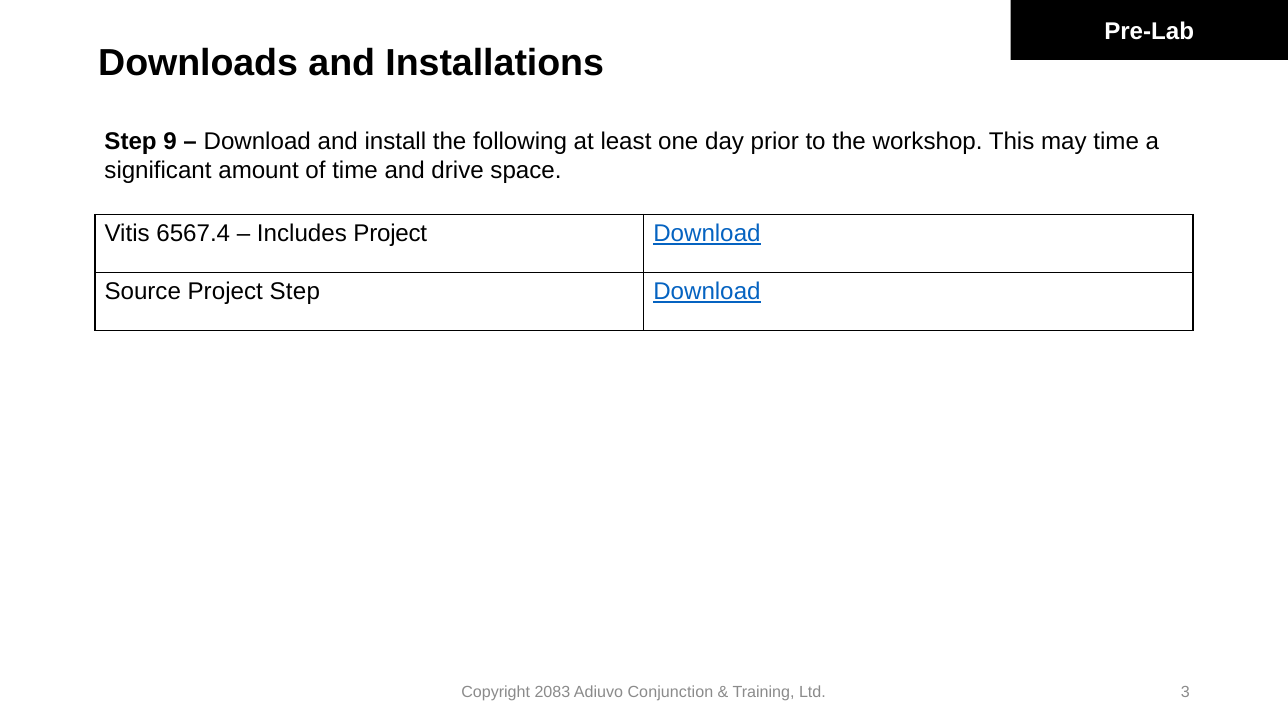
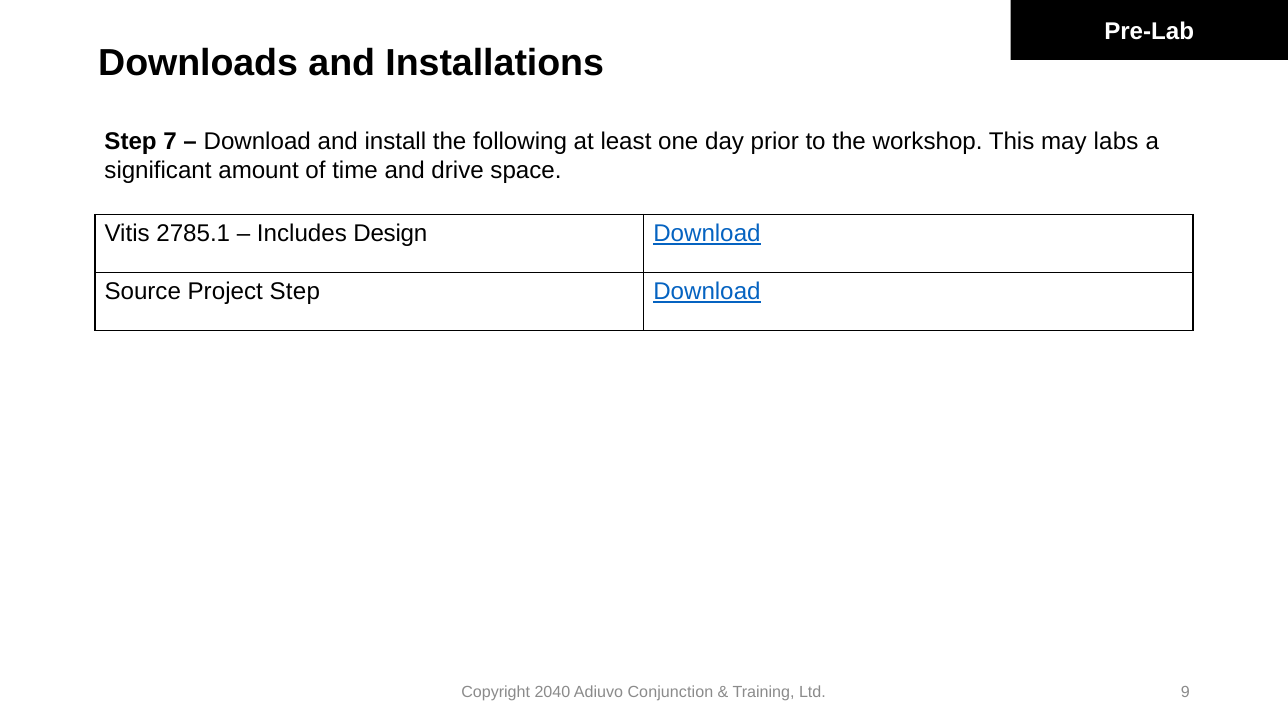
9: 9 -> 7
may time: time -> labs
6567.4: 6567.4 -> 2785.1
Includes Project: Project -> Design
2083: 2083 -> 2040
3: 3 -> 9
